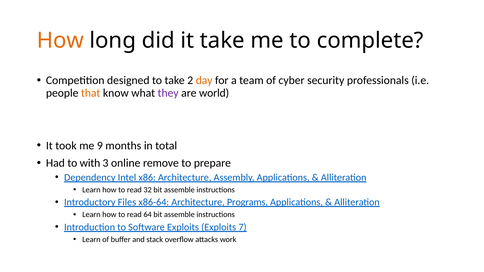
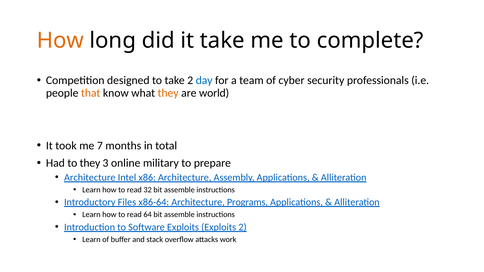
day colour: orange -> blue
they at (168, 93) colour: purple -> orange
9: 9 -> 7
to with: with -> they
remove: remove -> military
Dependency at (90, 178): Dependency -> Architecture
Exploits 7: 7 -> 2
